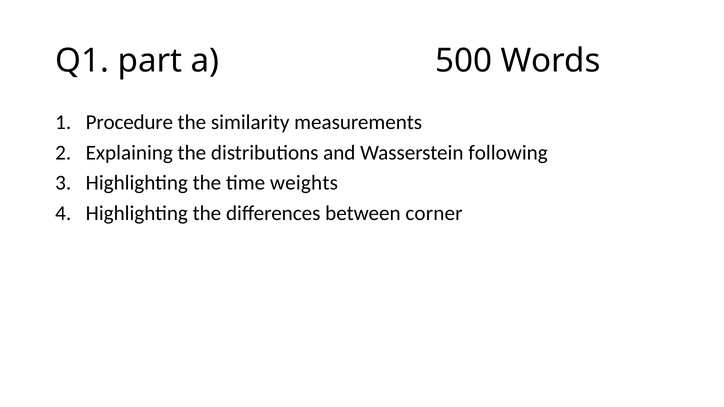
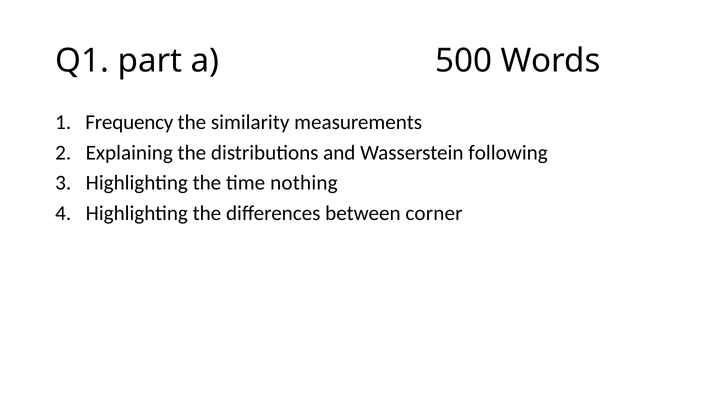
Procedure: Procedure -> Frequency
weights: weights -> nothing
